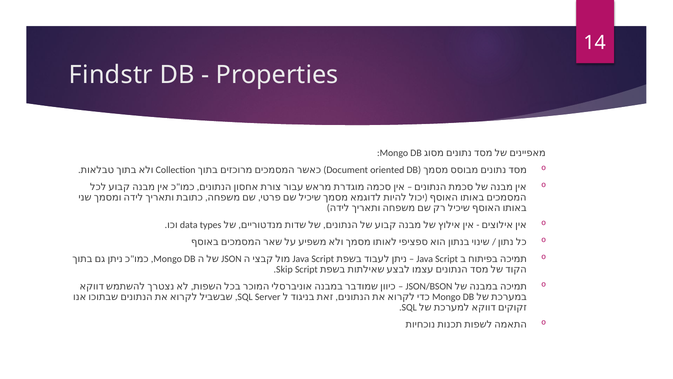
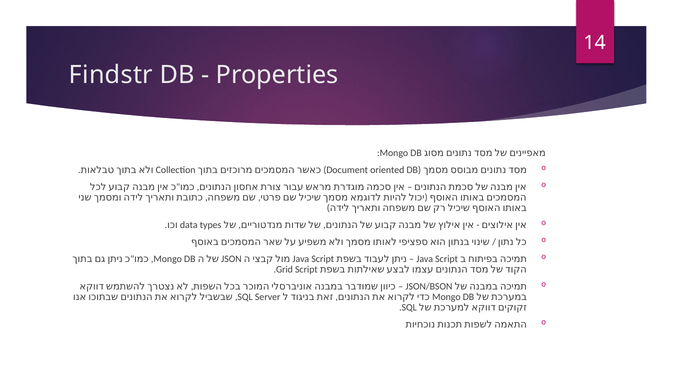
Skip: Skip -> Grid
